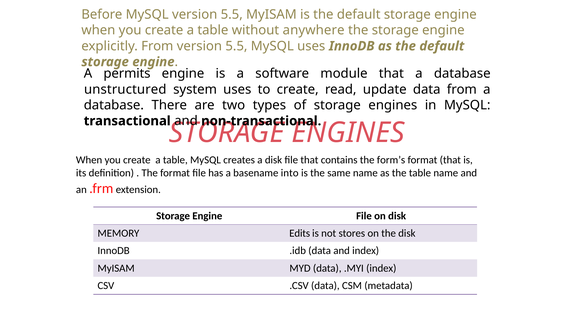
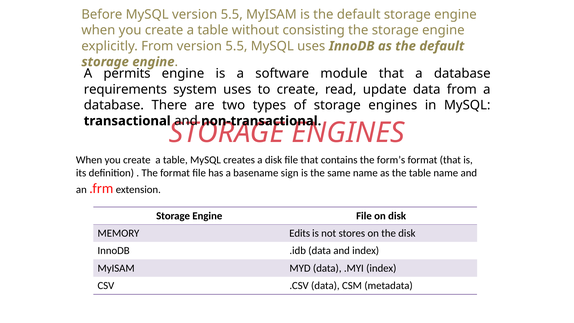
anywhere: anywhere -> consisting
unstructured: unstructured -> requirements
into: into -> sign
